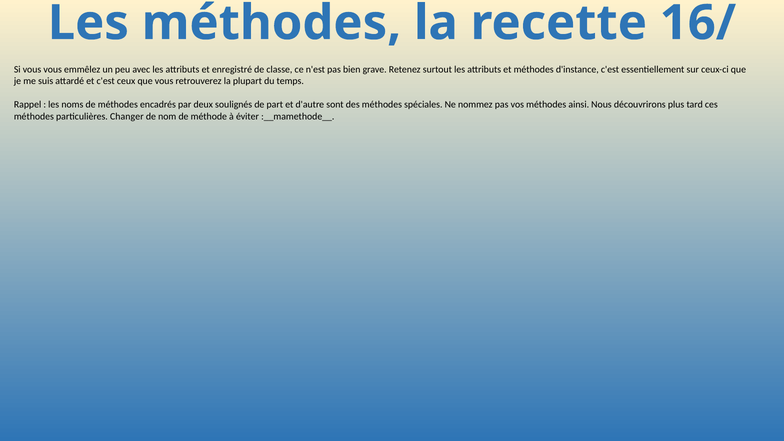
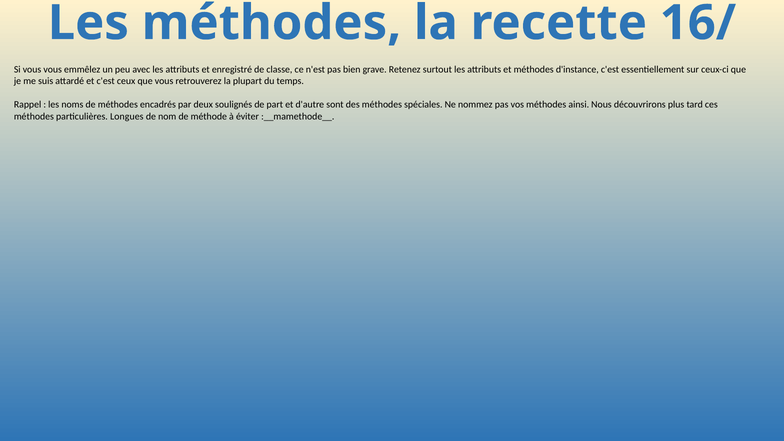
Changer: Changer -> Longues
